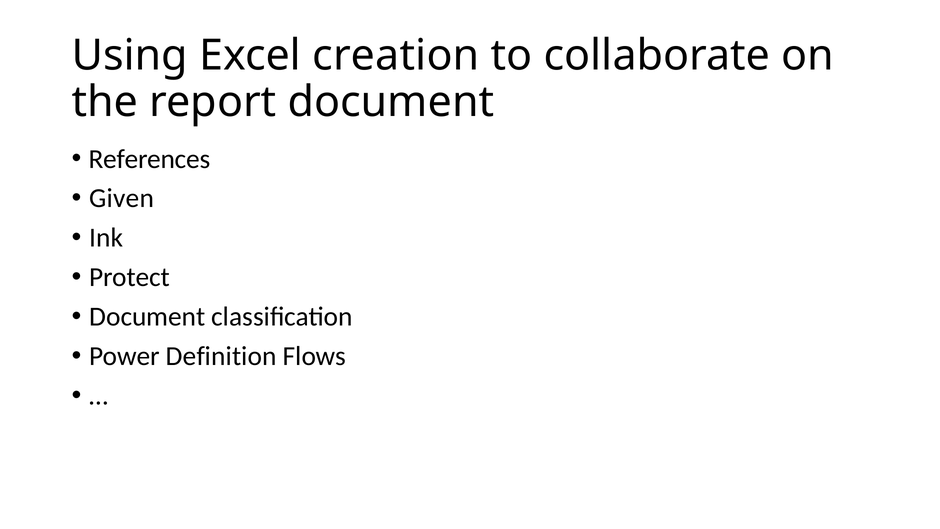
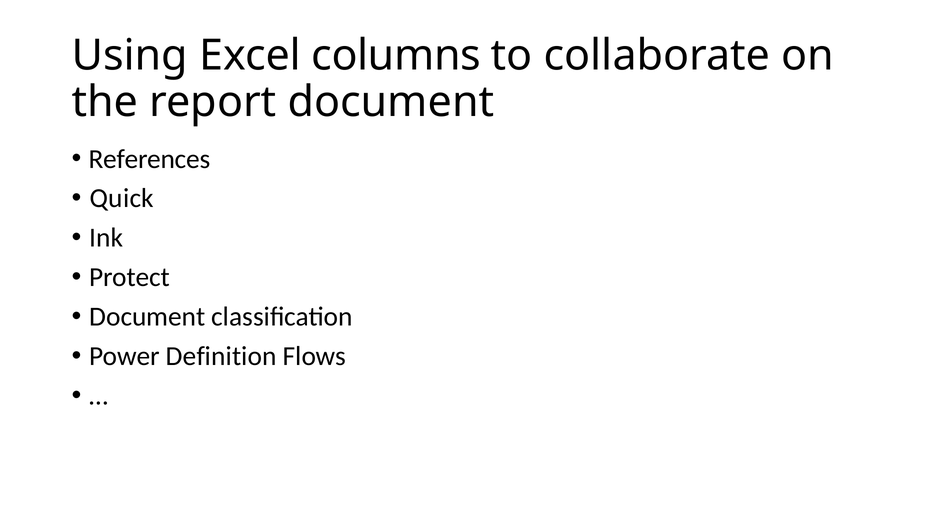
creation: creation -> columns
Given: Given -> Quick
